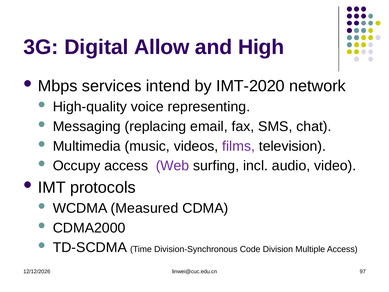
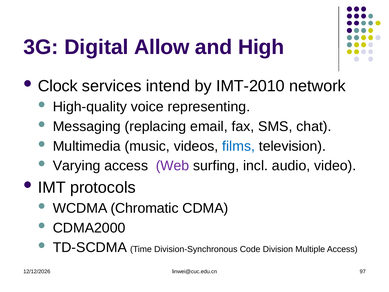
Mbps: Mbps -> Clock
IMT-2020: IMT-2020 -> IMT-2010
films colour: purple -> blue
Occupy: Occupy -> Varying
Measured: Measured -> Chromatic
